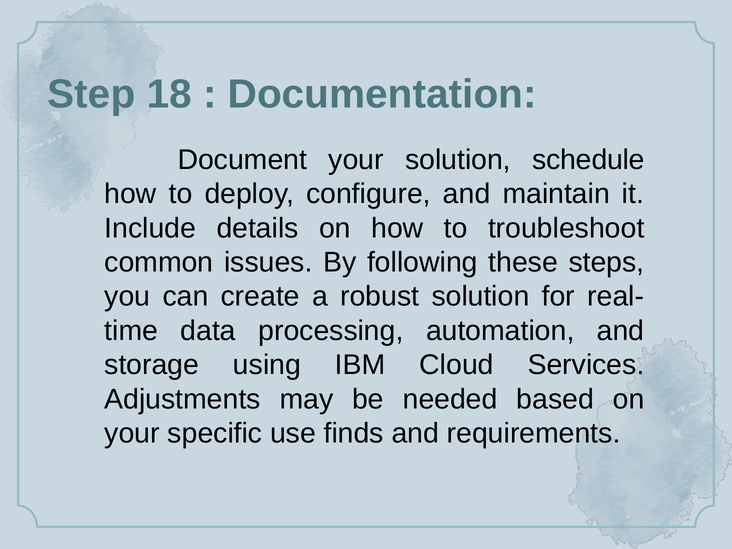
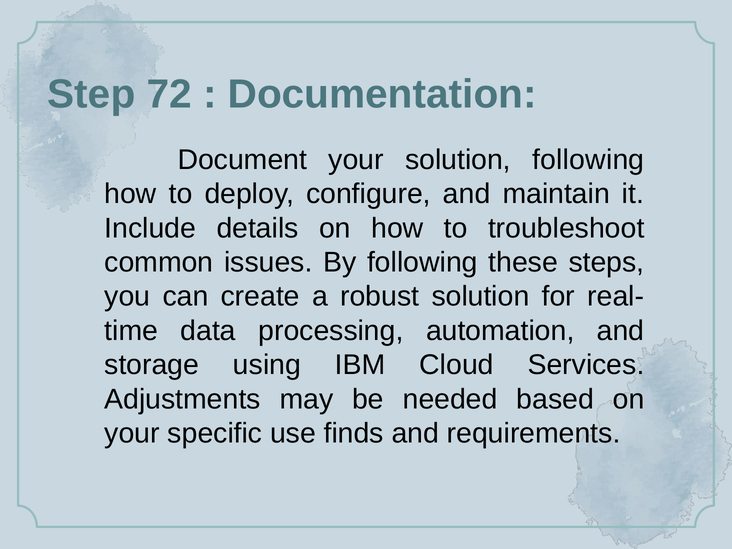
18: 18 -> 72
solution schedule: schedule -> following
